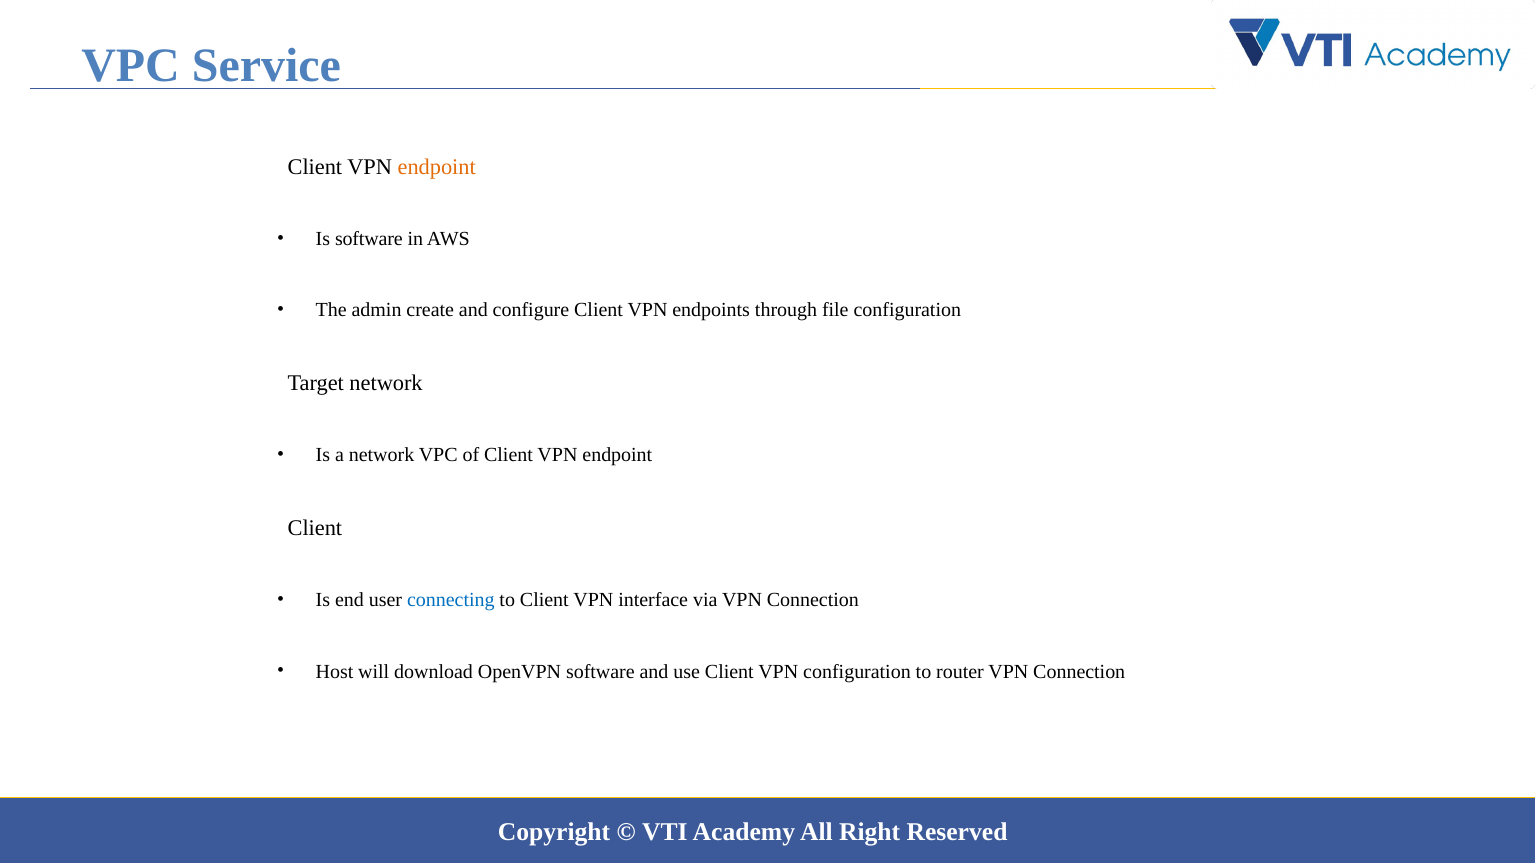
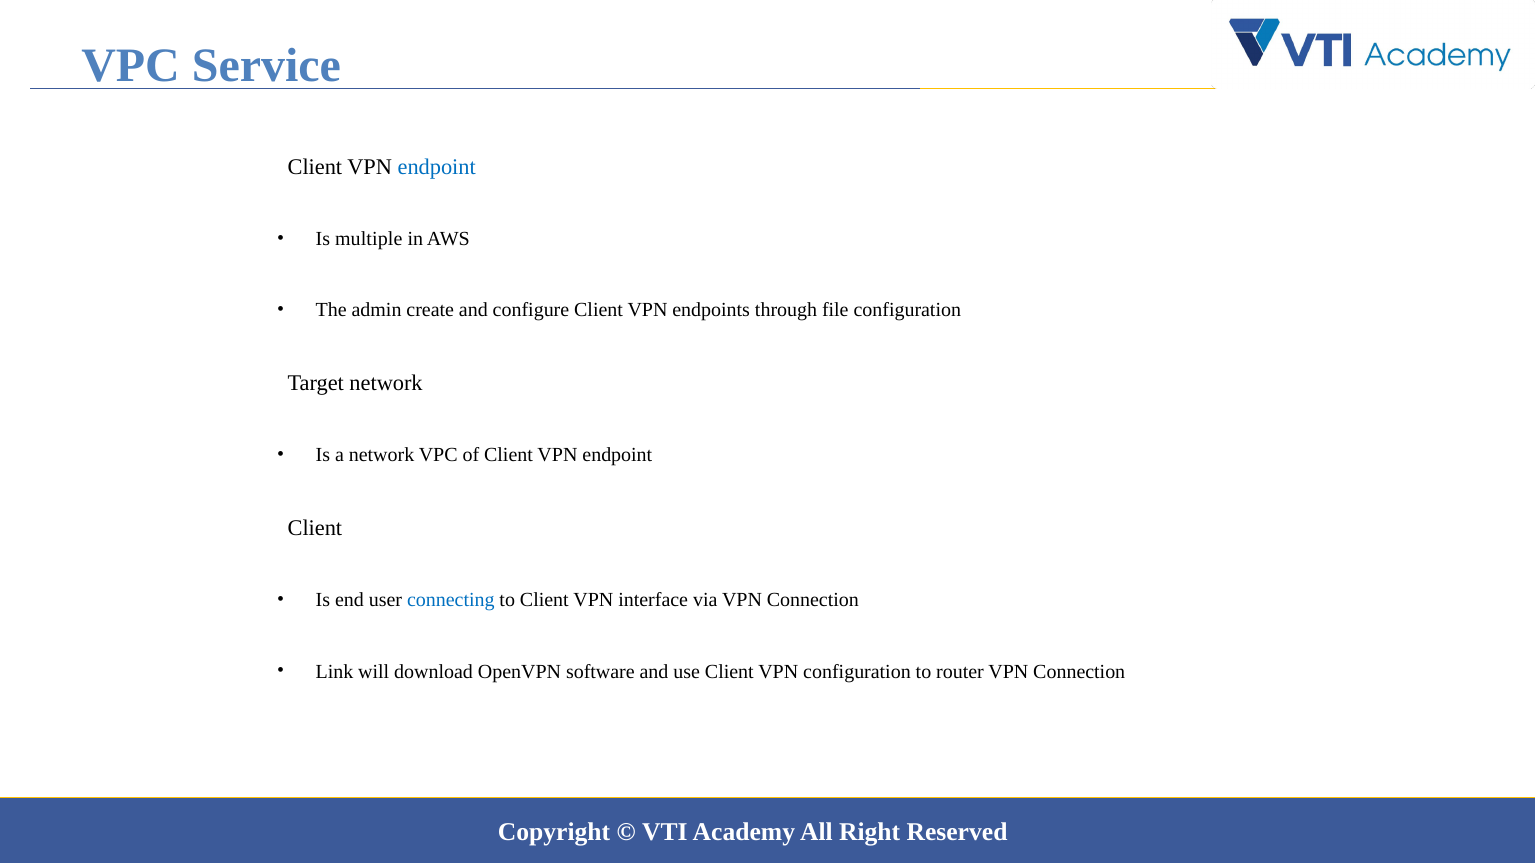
endpoint at (437, 167) colour: orange -> blue
Is software: software -> multiple
Host: Host -> Link
